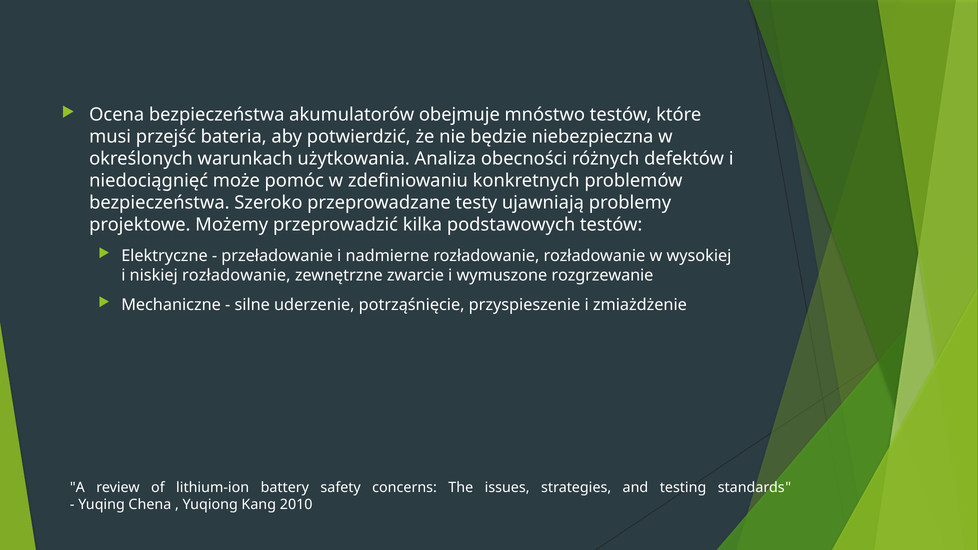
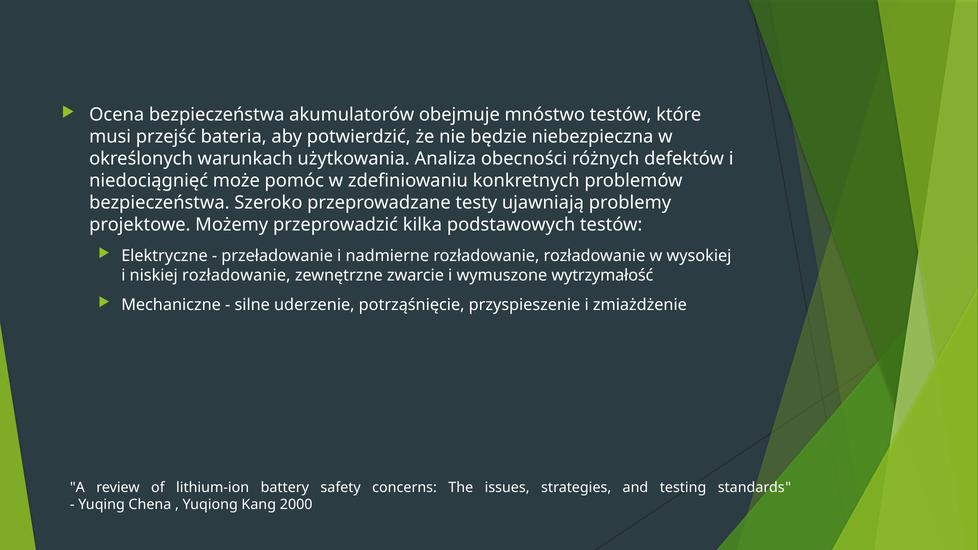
rozgrzewanie: rozgrzewanie -> wytrzymałość
2010: 2010 -> 2000
